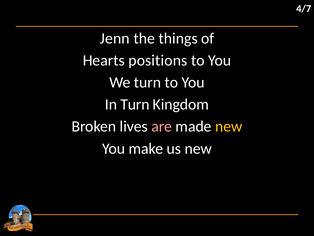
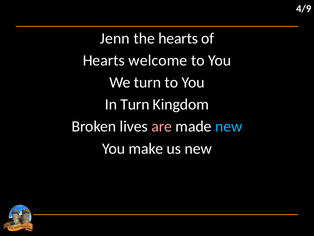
4/7: 4/7 -> 4/9
the things: things -> hearts
positions: positions -> welcome
new at (229, 126) colour: yellow -> light blue
